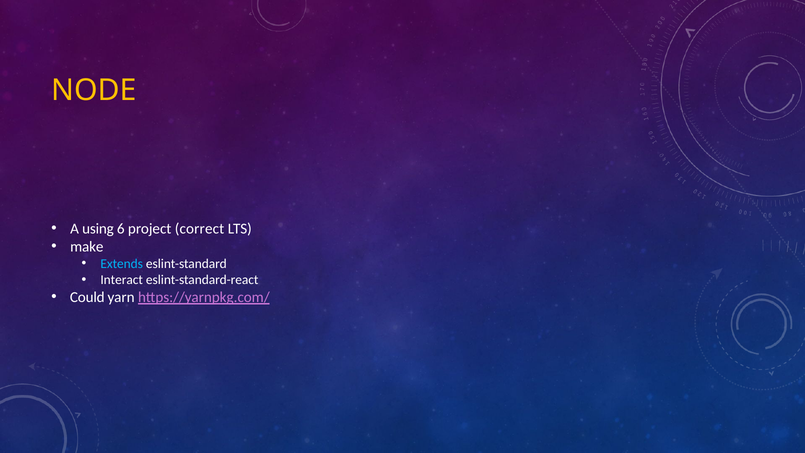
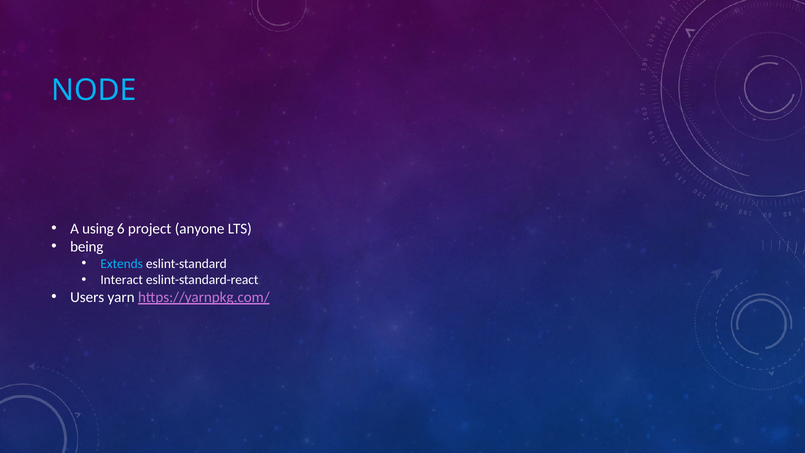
NODE colour: yellow -> light blue
correct: correct -> anyone
make: make -> being
Could: Could -> Users
